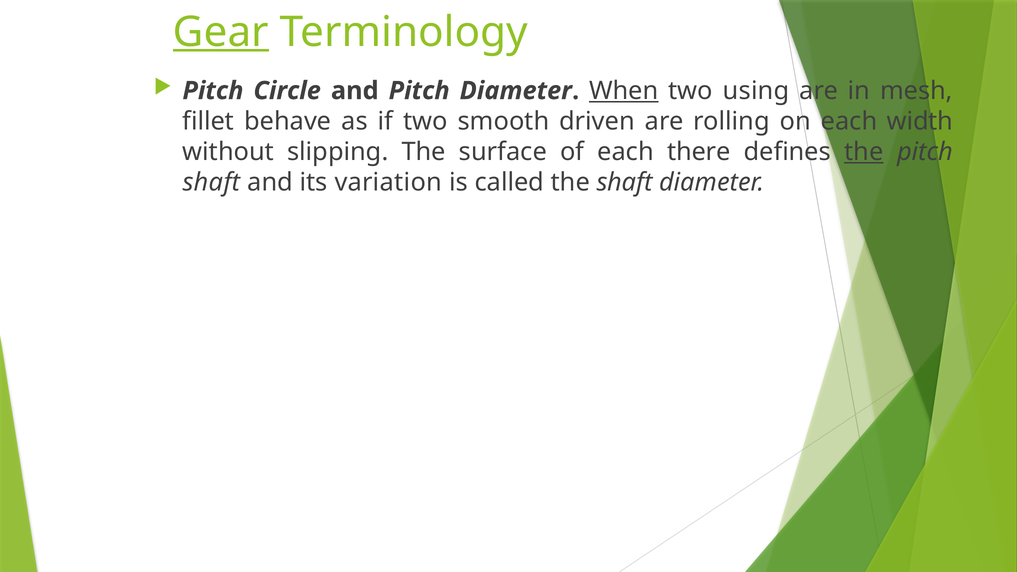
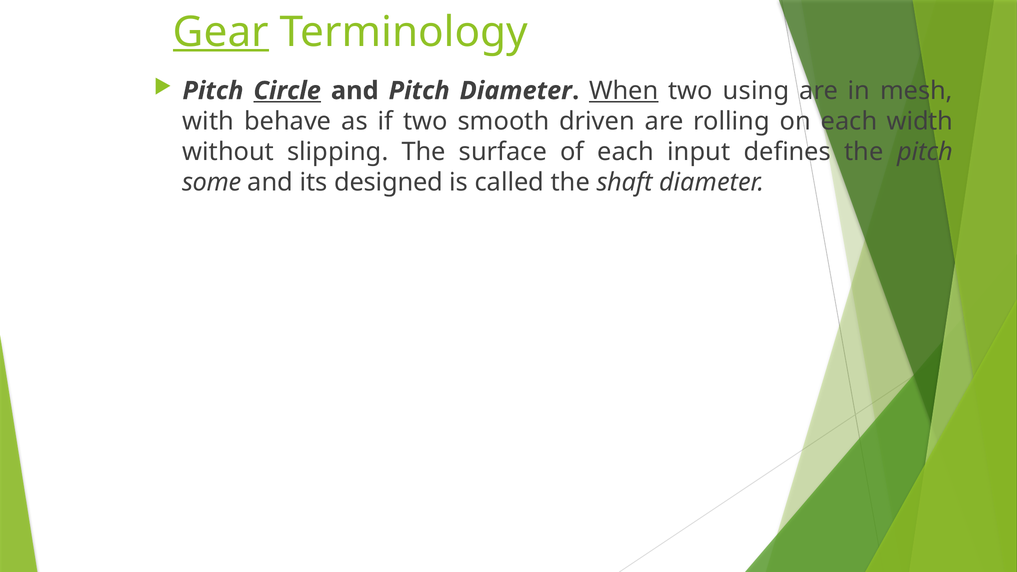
Circle underline: none -> present
fillet: fillet -> with
there: there -> input
the at (864, 152) underline: present -> none
shaft at (212, 182): shaft -> some
variation: variation -> designed
